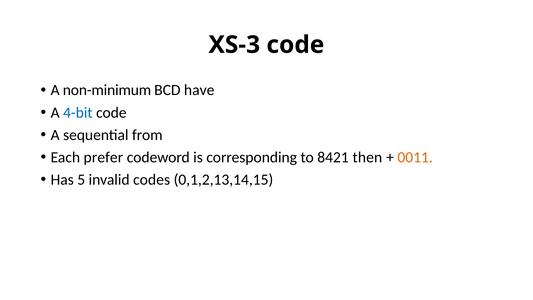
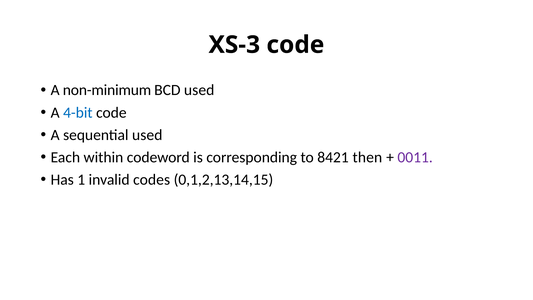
BCD have: have -> used
sequential from: from -> used
prefer: prefer -> within
0011 colour: orange -> purple
5: 5 -> 1
